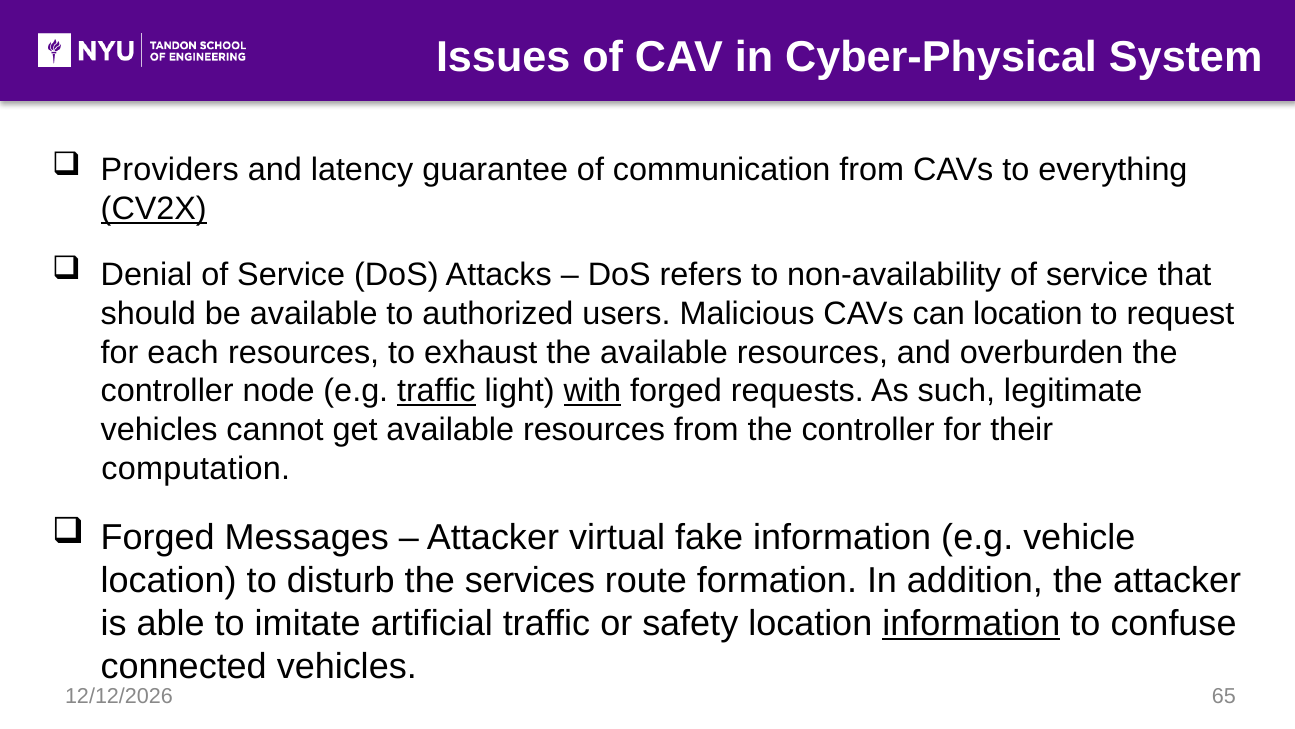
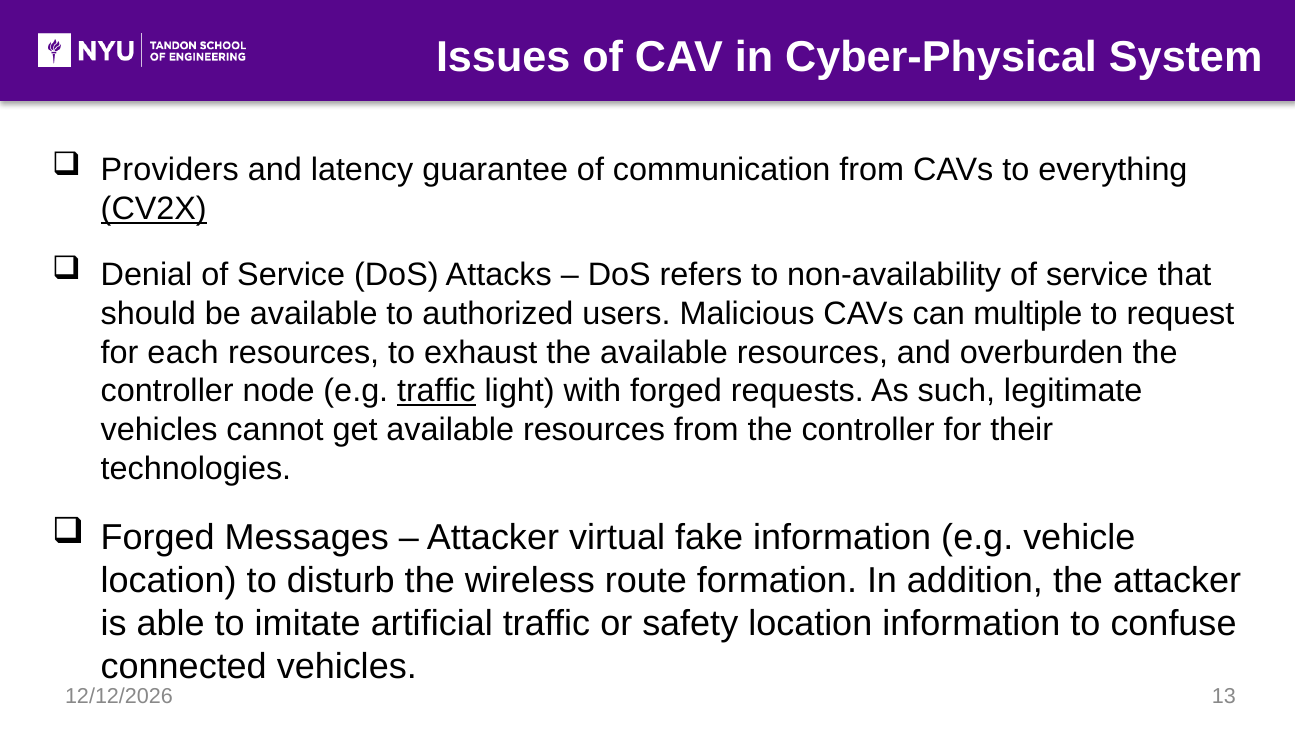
can location: location -> multiple
with underline: present -> none
computation: computation -> technologies
services: services -> wireless
information at (971, 623) underline: present -> none
65: 65 -> 13
